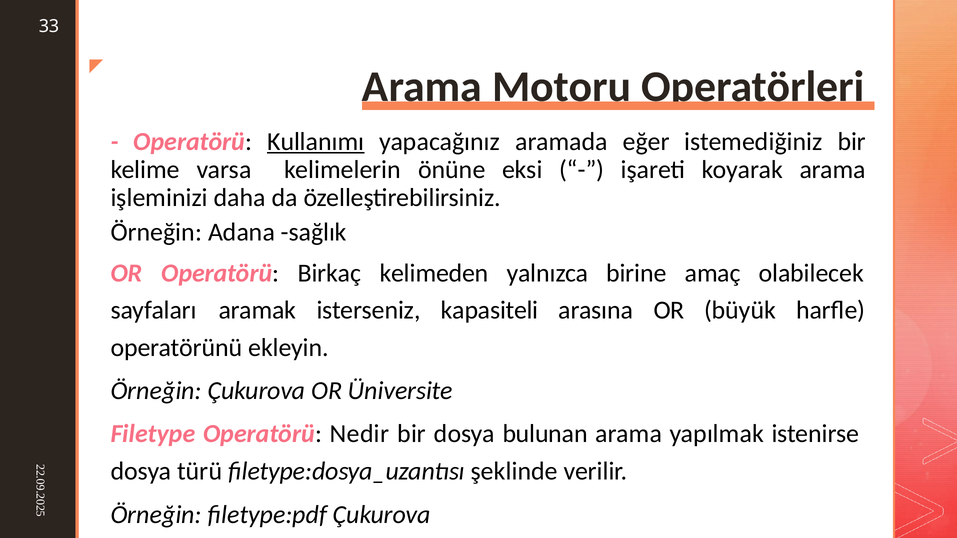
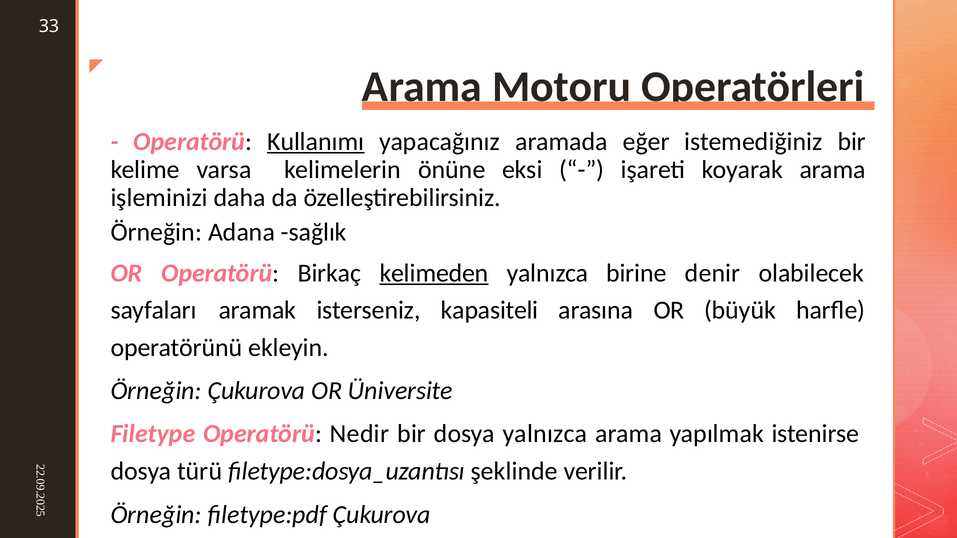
kelimeden underline: none -> present
amaç: amaç -> denir
dosya bulunan: bulunan -> yalnızca
